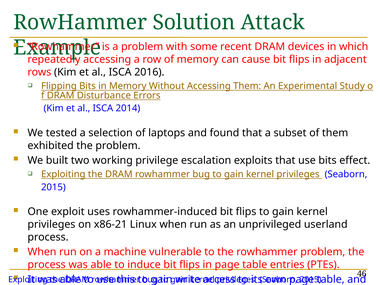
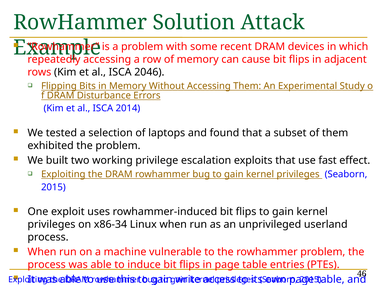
2016: 2016 -> 2046
use bits: bits -> fast
x86-21: x86-21 -> x86-34
